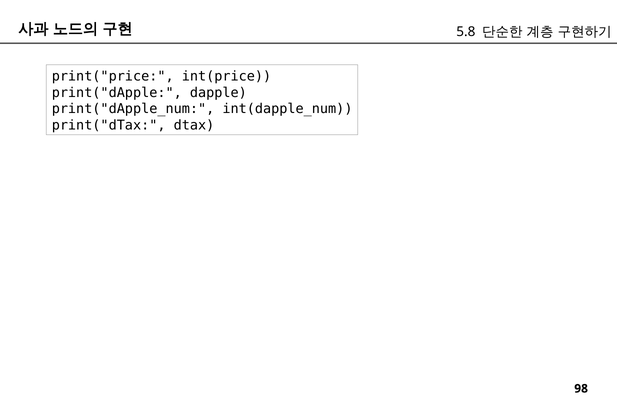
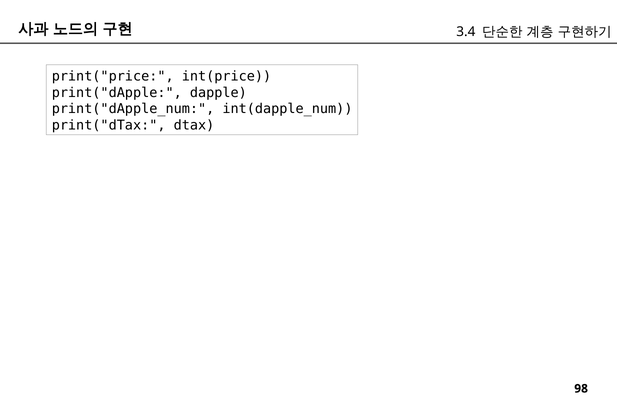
5.8: 5.8 -> 3.4
